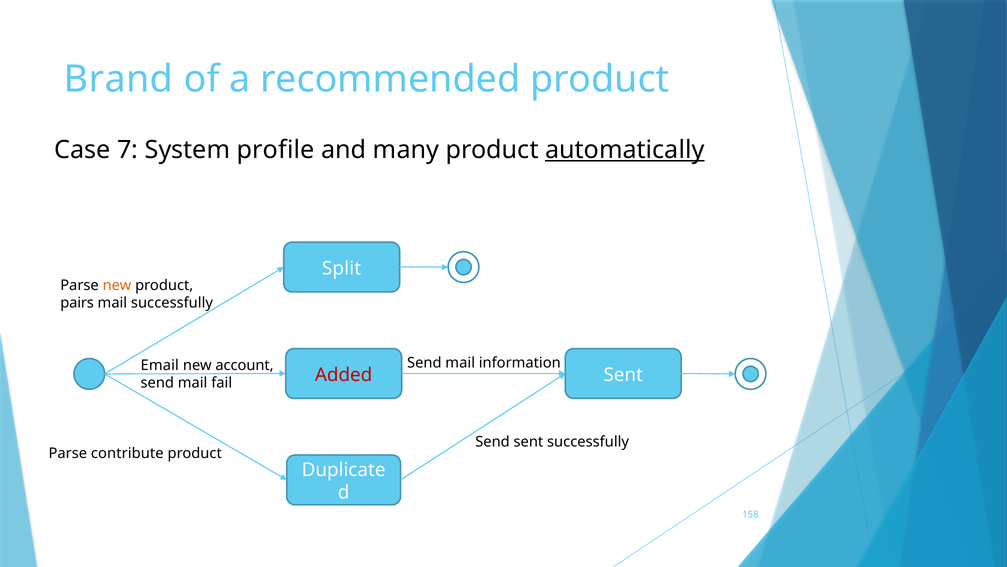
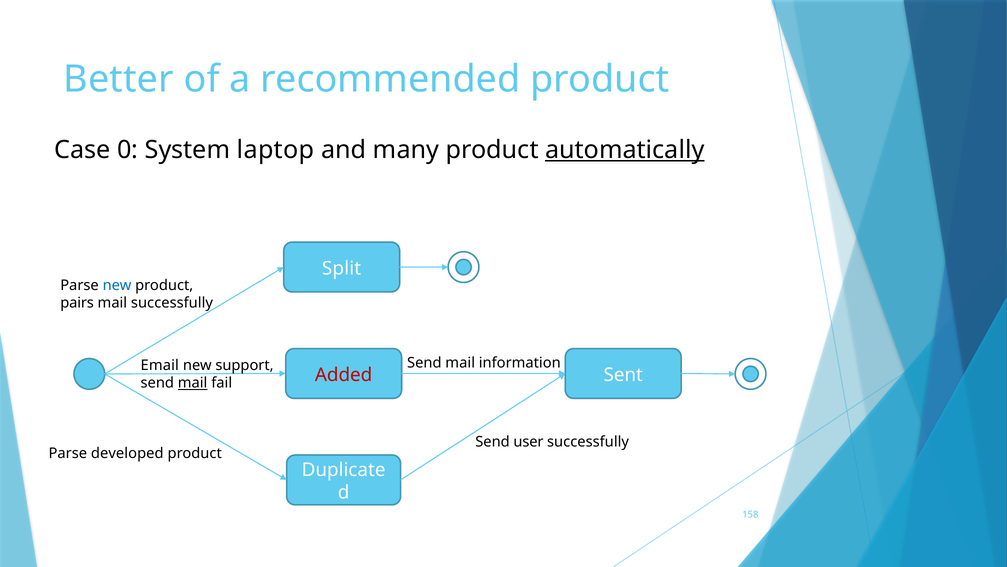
Brand: Brand -> Better
7: 7 -> 0
profile: profile -> laptop
new at (117, 285) colour: orange -> blue
account: account -> support
mail at (193, 383) underline: none -> present
Send sent: sent -> user
contribute: contribute -> developed
